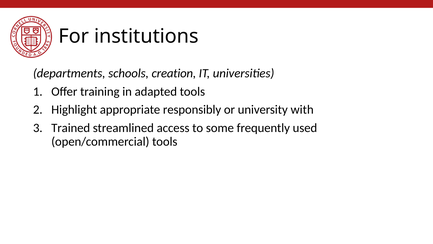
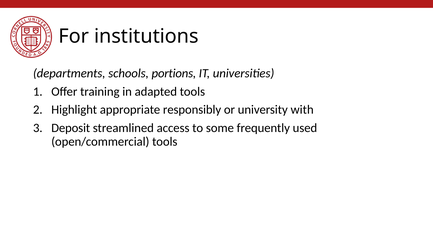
creation: creation -> portions
Trained: Trained -> Deposit
